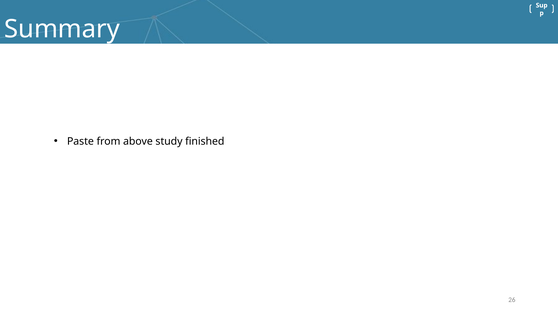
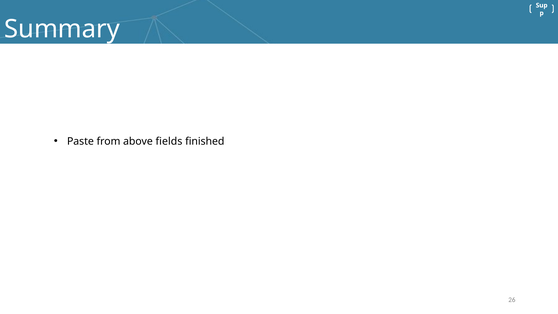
study: study -> fields
